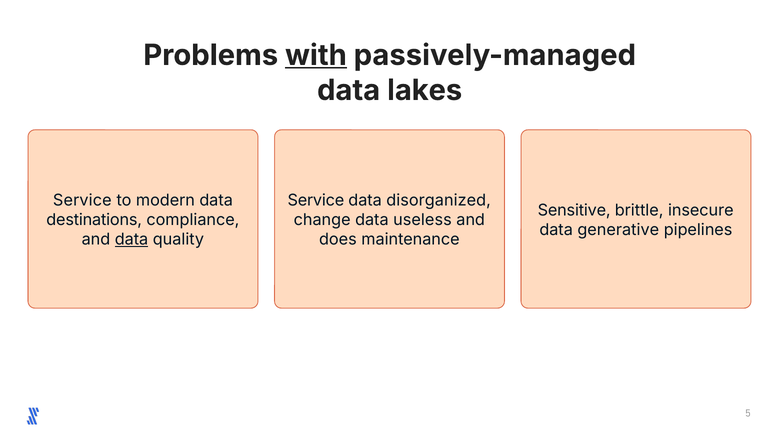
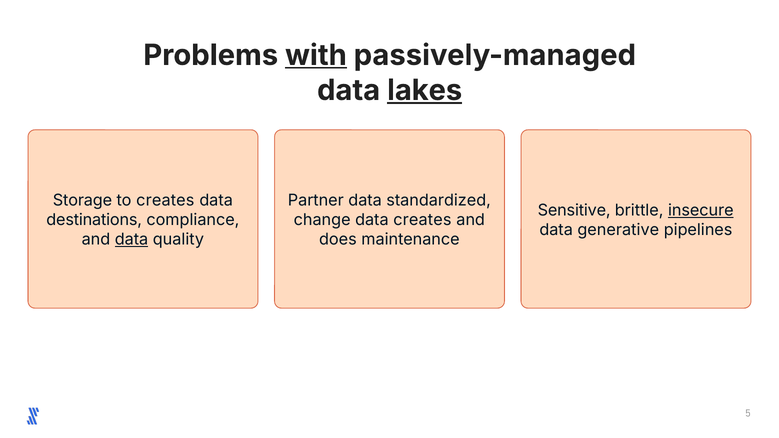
lakes underline: none -> present
Service at (82, 201): Service -> Storage
to modern: modern -> creates
Service at (316, 201): Service -> Partner
disorganized: disorganized -> standardized
insecure underline: none -> present
data useless: useless -> creates
